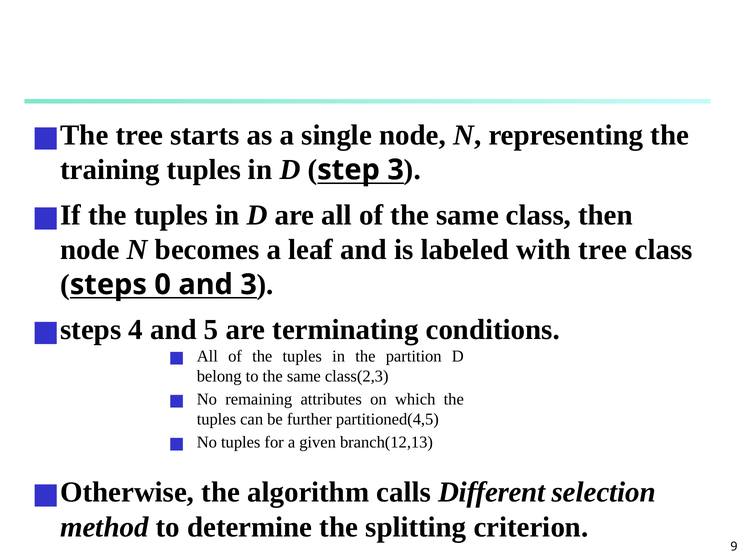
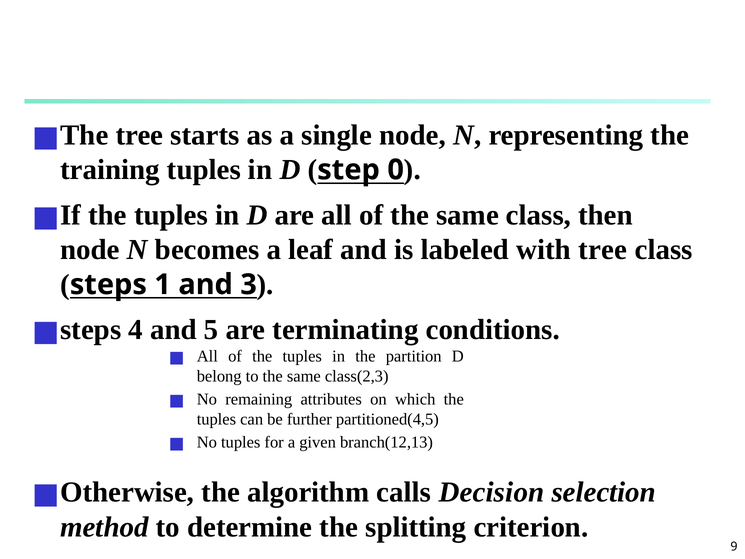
step 3: 3 -> 0
0: 0 -> 1
Different: Different -> Decision
